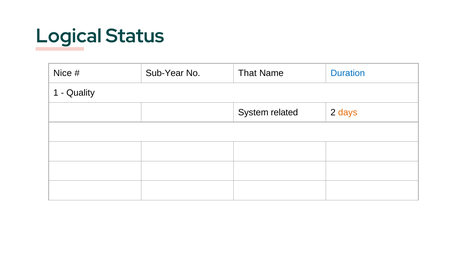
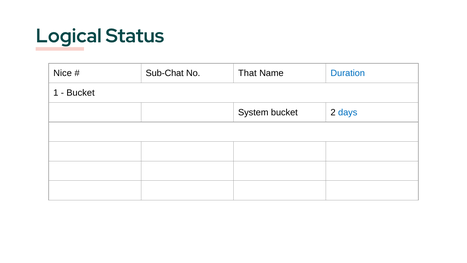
Sub-Year: Sub-Year -> Sub-Chat
Quality at (81, 93): Quality -> Bucket
System related: related -> bucket
days colour: orange -> blue
